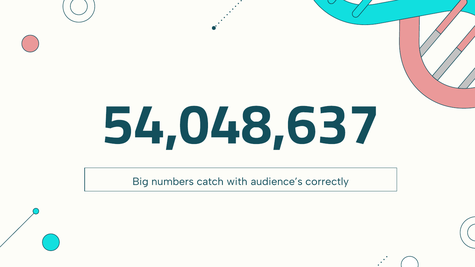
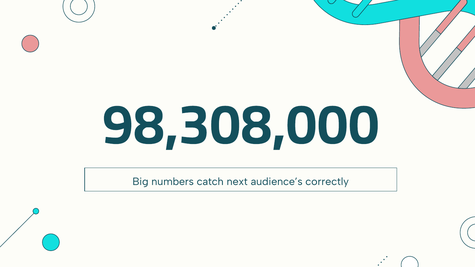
54,048,637: 54,048,637 -> 98,308,000
with: with -> next
